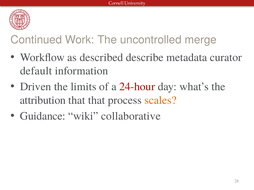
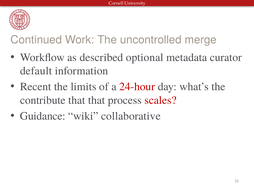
describe: describe -> optional
Driven: Driven -> Recent
attribution: attribution -> contribute
scales colour: orange -> red
